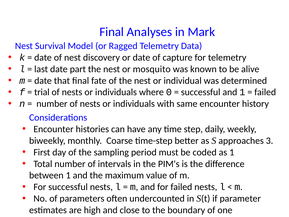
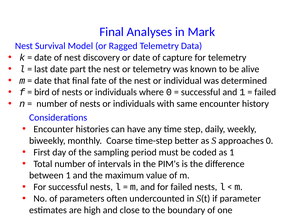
or mosquito: mosquito -> telemetry
trial: trial -> bird
approaches 3: 3 -> 0
